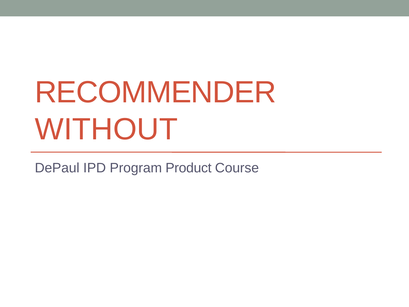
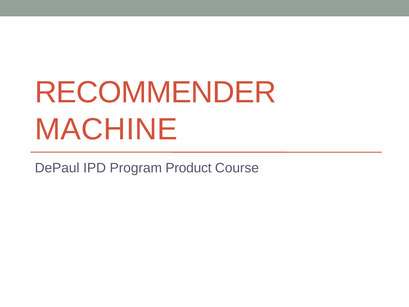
WITHOUT: WITHOUT -> MACHINE
